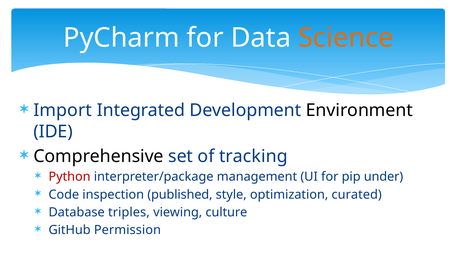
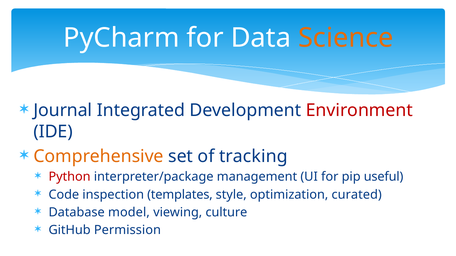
Import: Import -> Journal
Environment colour: black -> red
Comprehensive colour: black -> orange
under: under -> useful
published: published -> templates
triples: triples -> model
